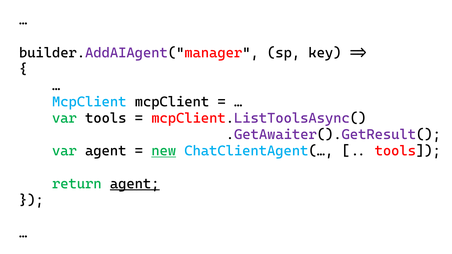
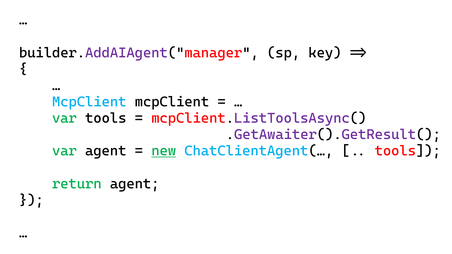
agent at (135, 184) underline: present -> none
